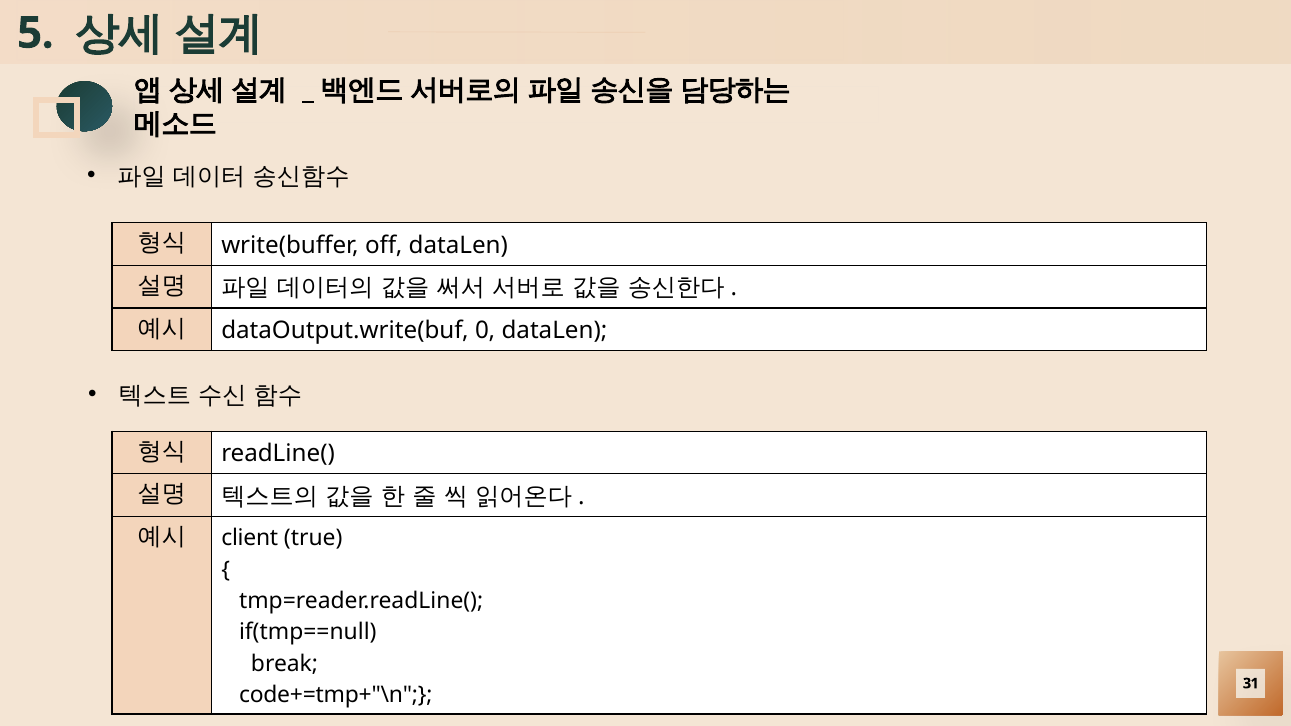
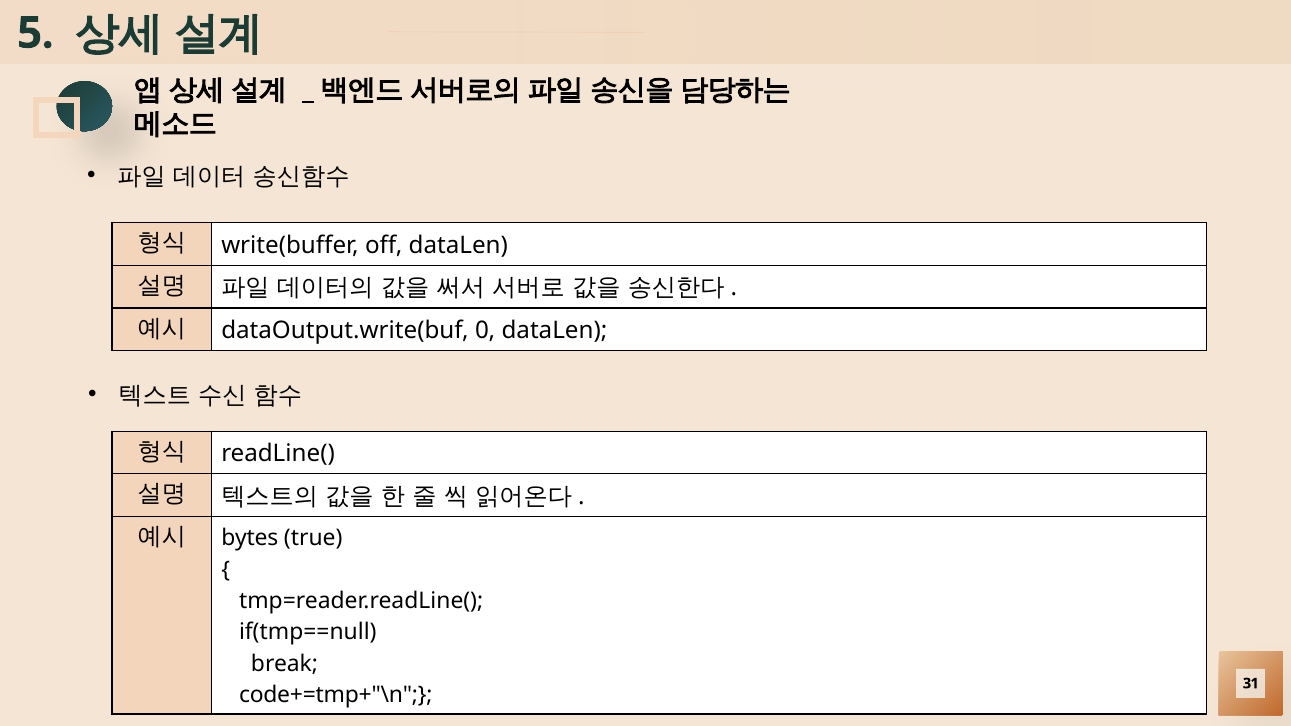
client: client -> bytes
